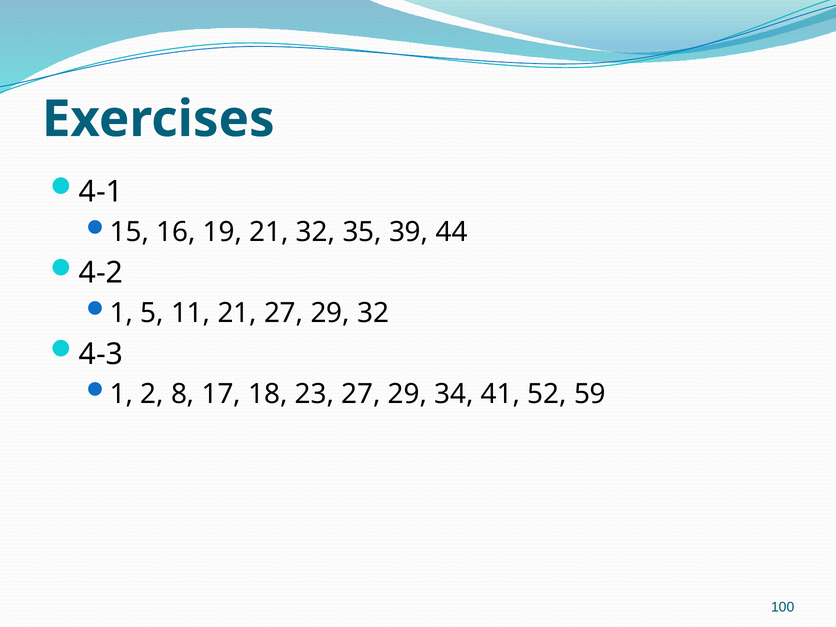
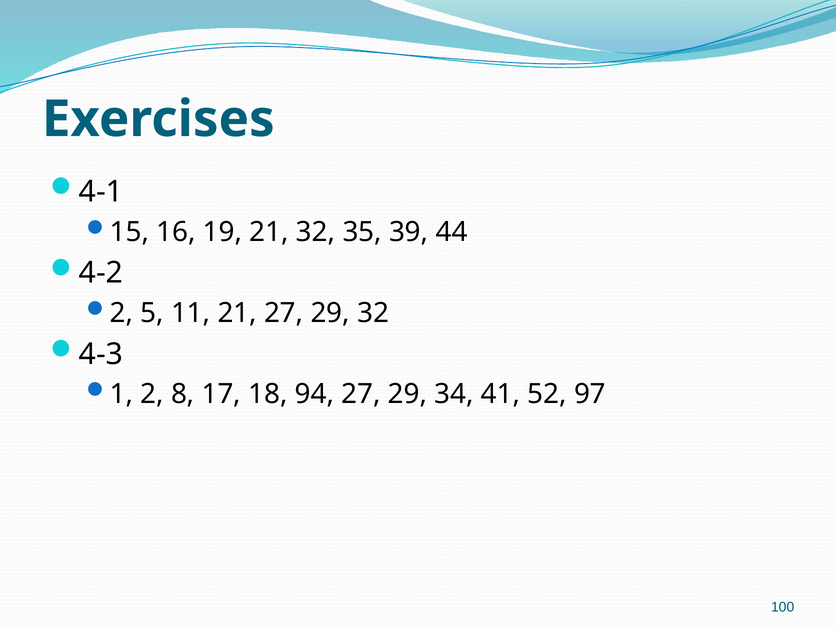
1 at (121, 313): 1 -> 2
23: 23 -> 94
59: 59 -> 97
